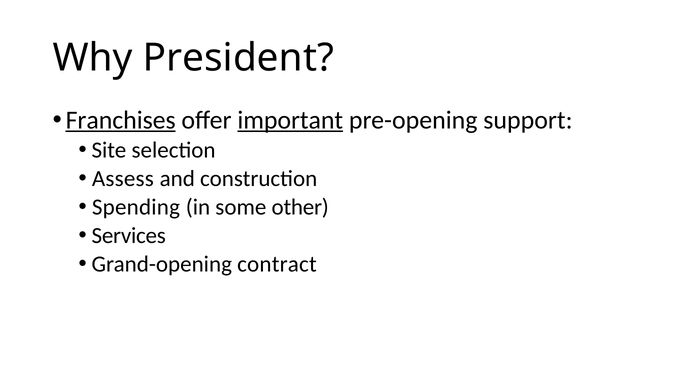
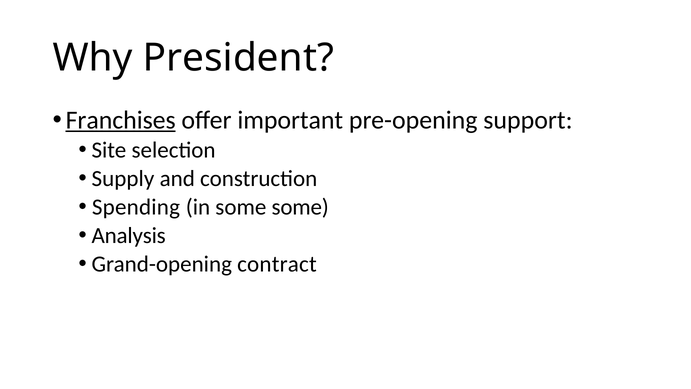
important underline: present -> none
Assess: Assess -> Supply
some other: other -> some
Services: Services -> Analysis
